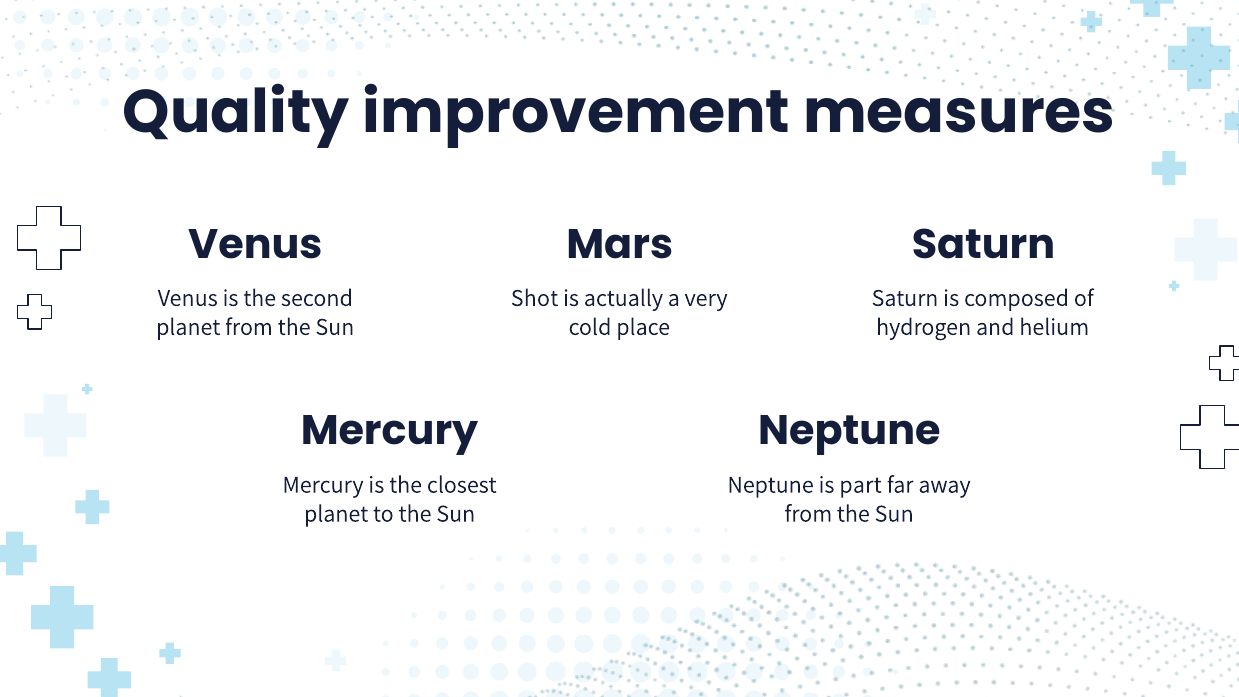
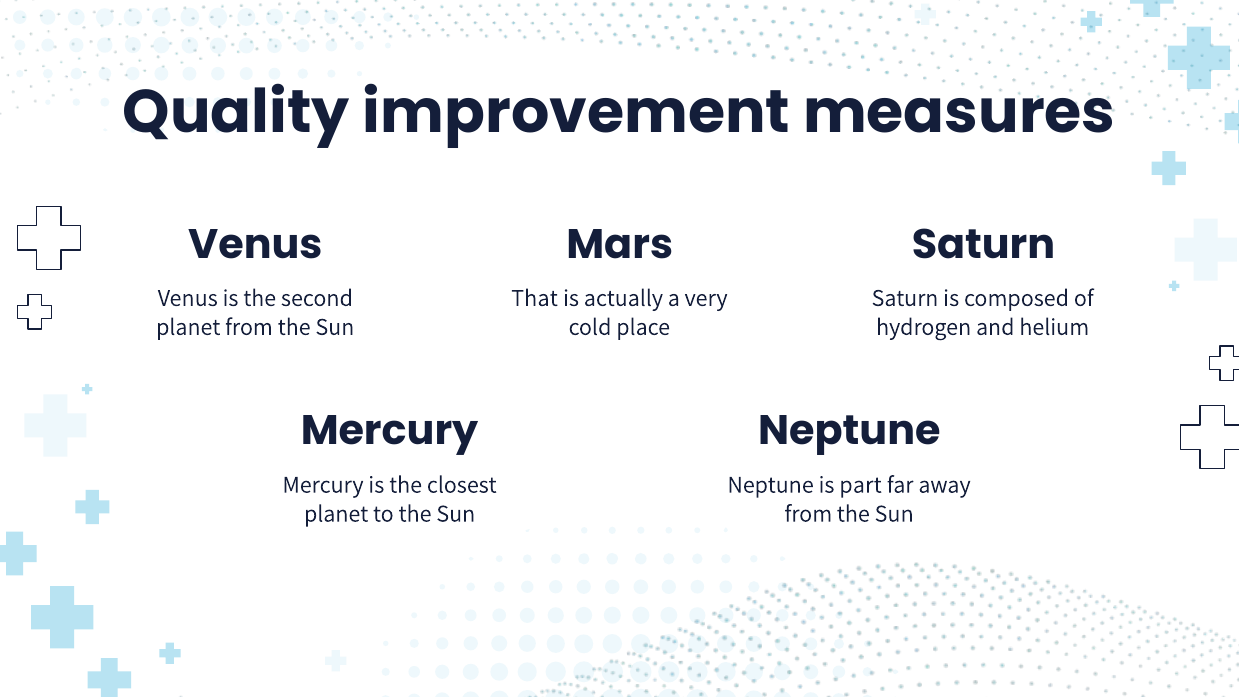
Shot: Shot -> That
